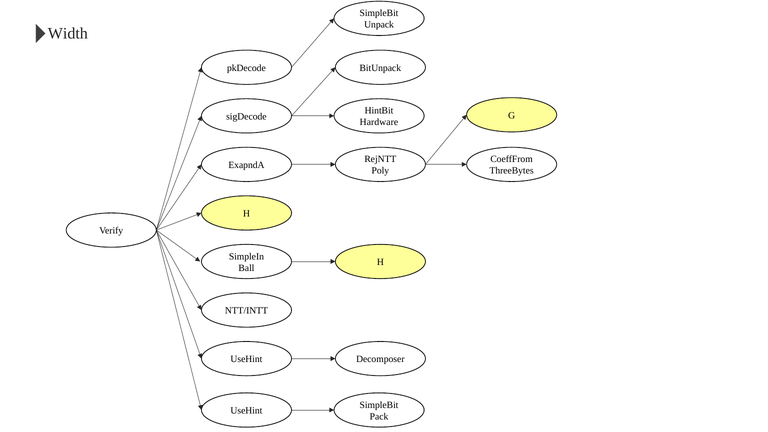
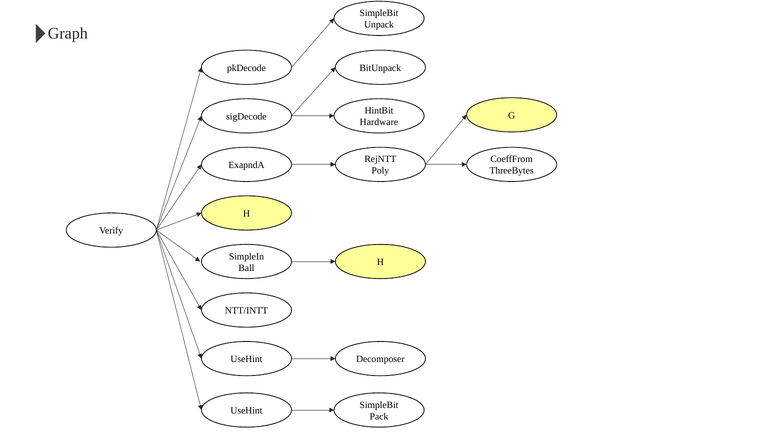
Width: Width -> Graph
